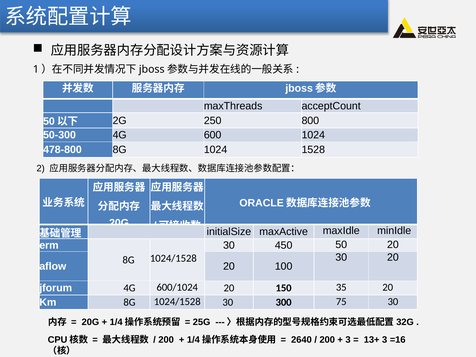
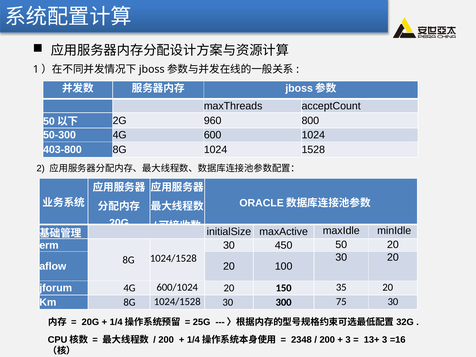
250: 250 -> 960
478-800: 478-800 -> 403-800
2640: 2640 -> 2348
